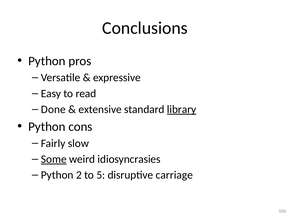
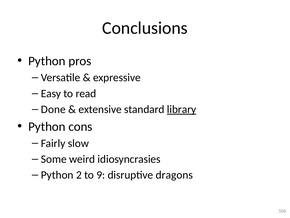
Some underline: present -> none
5: 5 -> 9
carriage: carriage -> dragons
